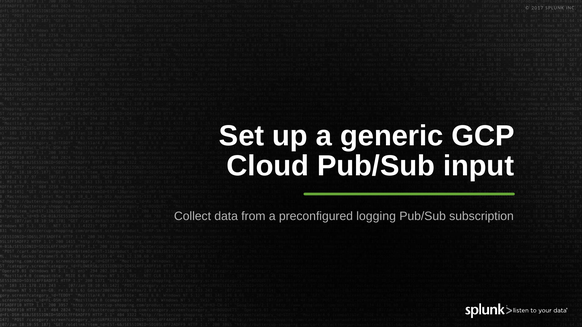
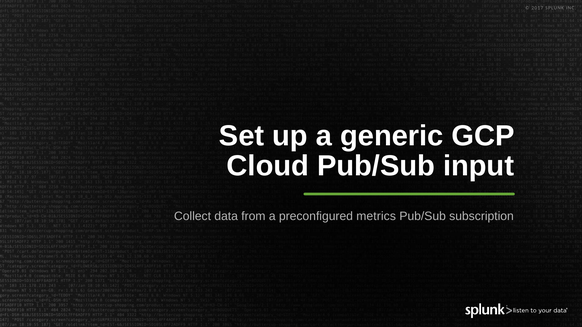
logging: logging -> metrics
